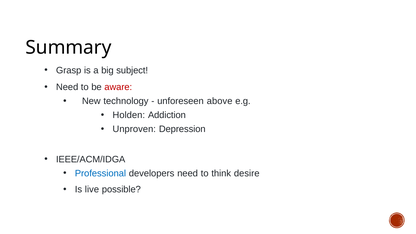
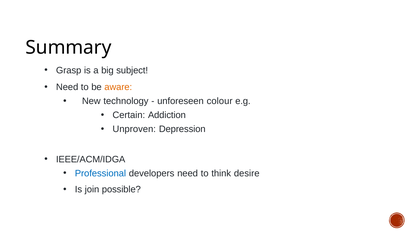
aware colour: red -> orange
above: above -> colour
Holden: Holden -> Certain
live: live -> join
